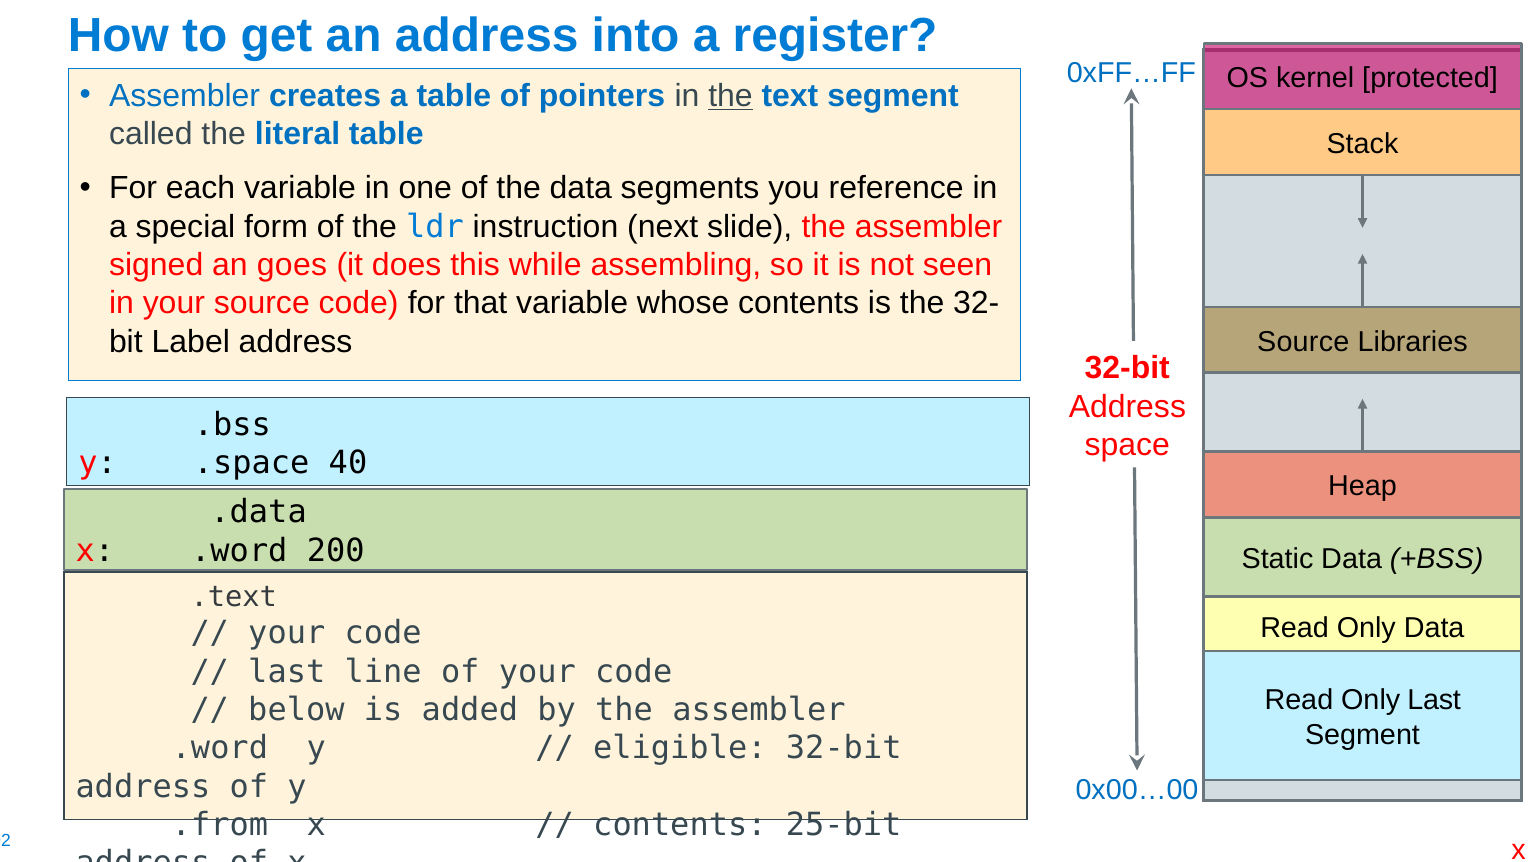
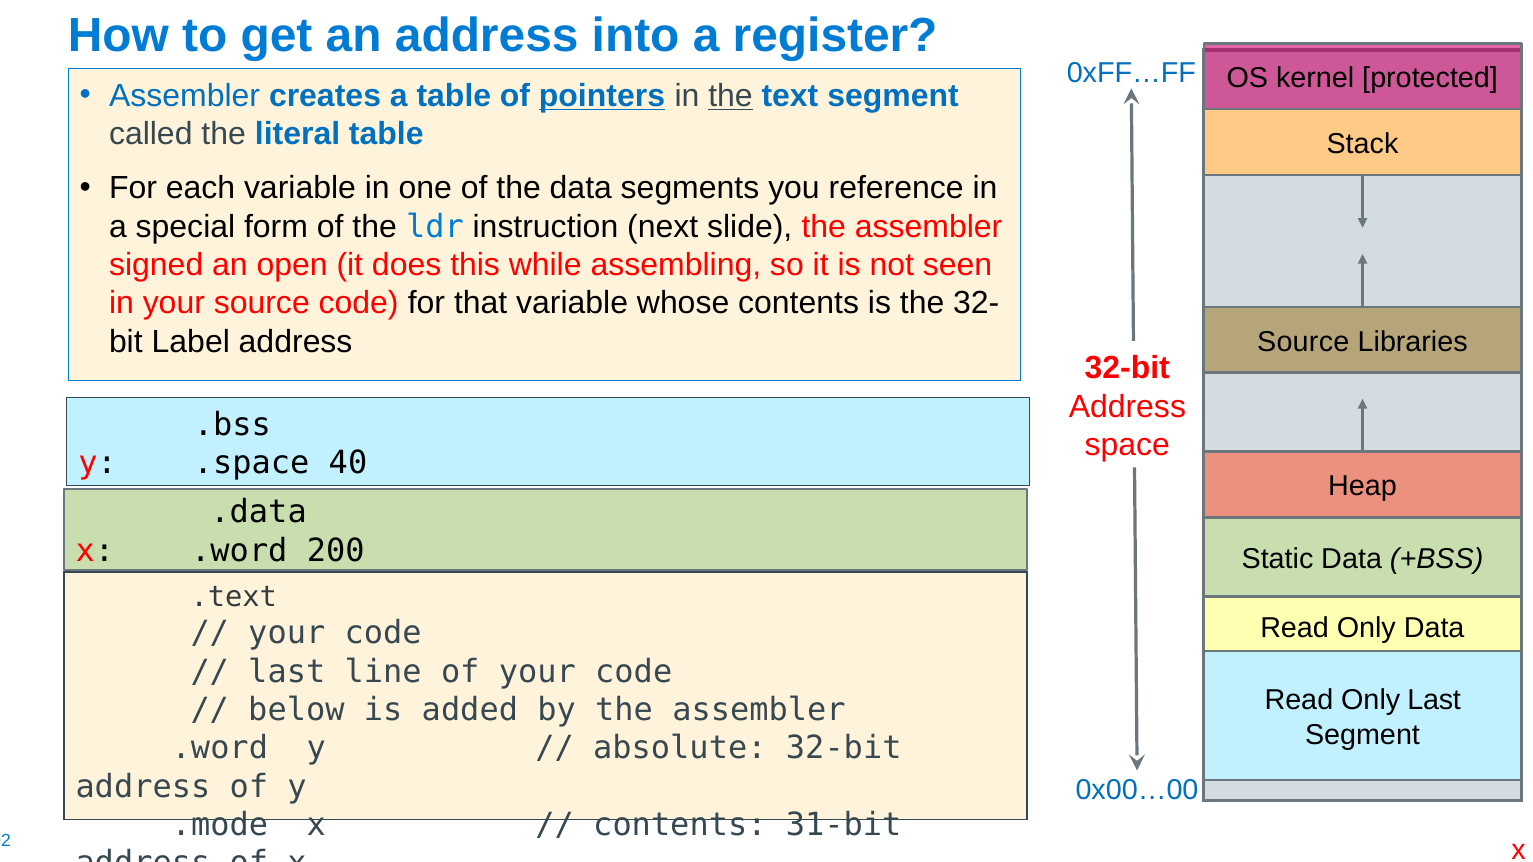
pointers underline: none -> present
goes: goes -> open
eligible: eligible -> absolute
.from: .from -> .mode
25-bit: 25-bit -> 31-bit
